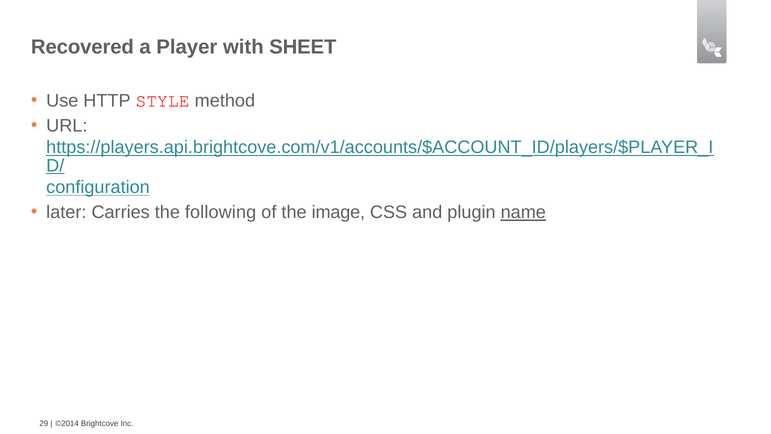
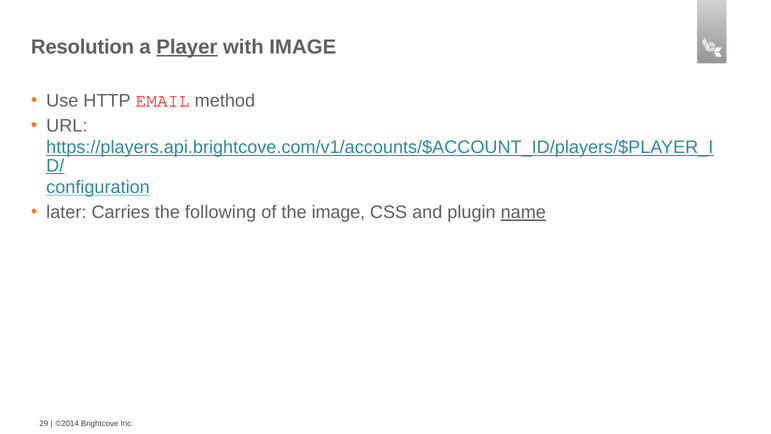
Recovered: Recovered -> Resolution
Player underline: none -> present
with SHEET: SHEET -> IMAGE
STYLE: STYLE -> EMAIL
